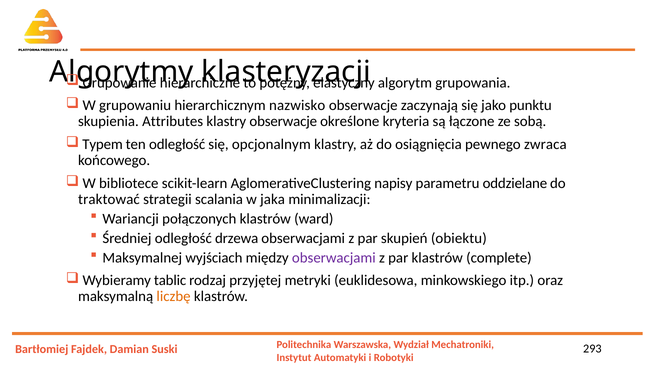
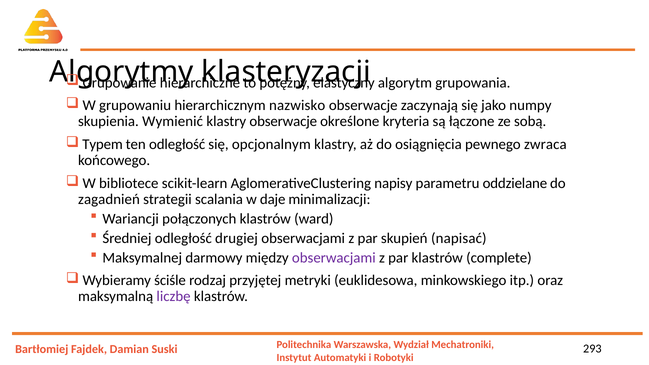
punktu: punktu -> numpy
Attributes: Attributes -> Wymienić
traktować: traktować -> zagadnień
jaka: jaka -> daje
drzewa: drzewa -> drugiej
obiektu: obiektu -> napisać
wyjściach: wyjściach -> darmowy
tablic: tablic -> ściśle
liczbę colour: orange -> purple
